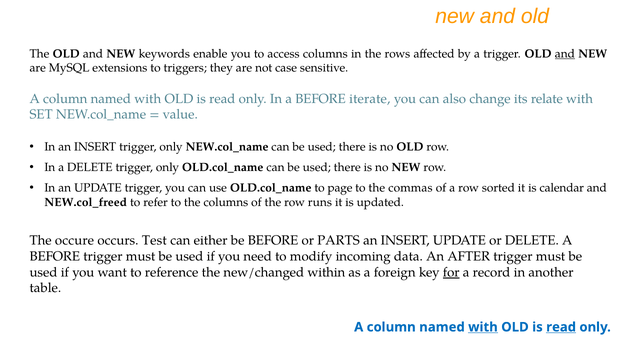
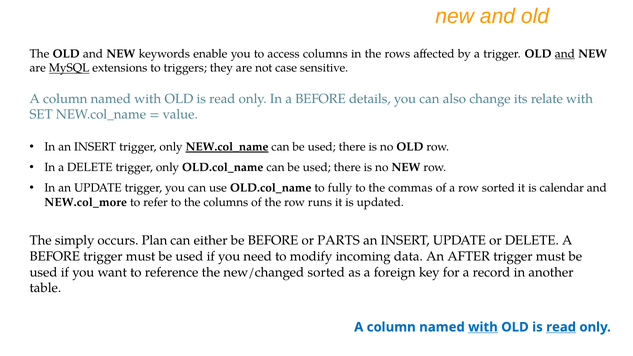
MySQL underline: none -> present
iterate: iterate -> details
NEW.col_name at (227, 147) underline: none -> present
page: page -> fully
NEW.col_freed: NEW.col_freed -> NEW.col_more
occure: occure -> simply
Test: Test -> Plan
new/changed within: within -> sorted
for underline: present -> none
